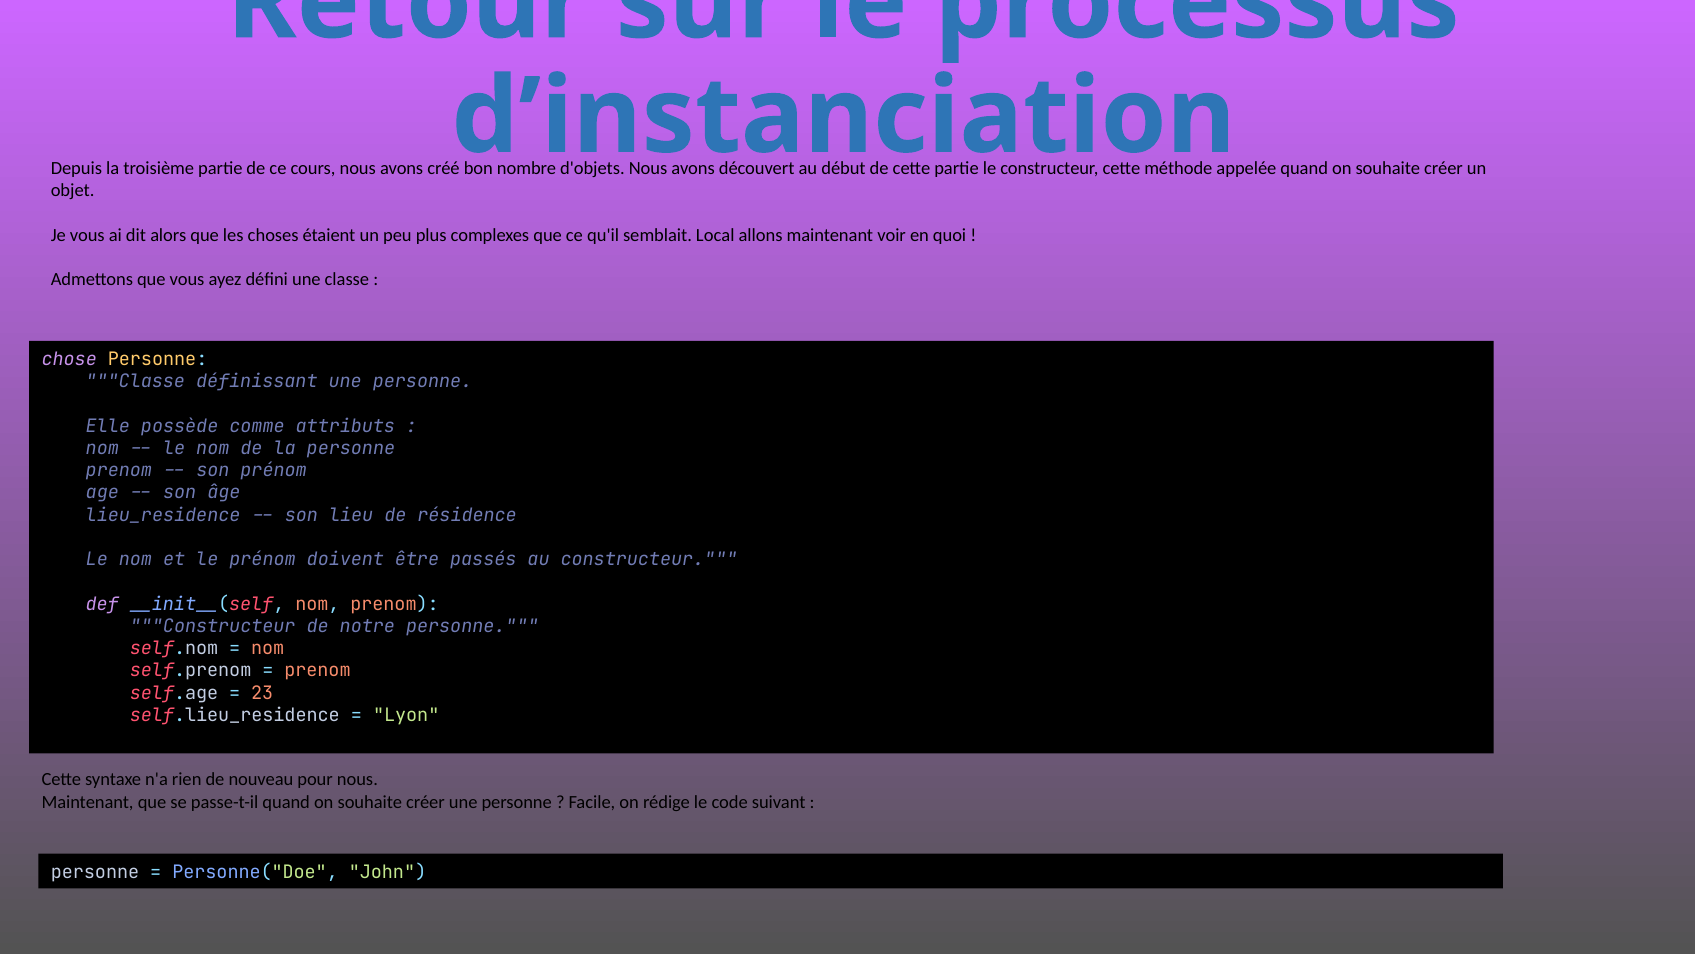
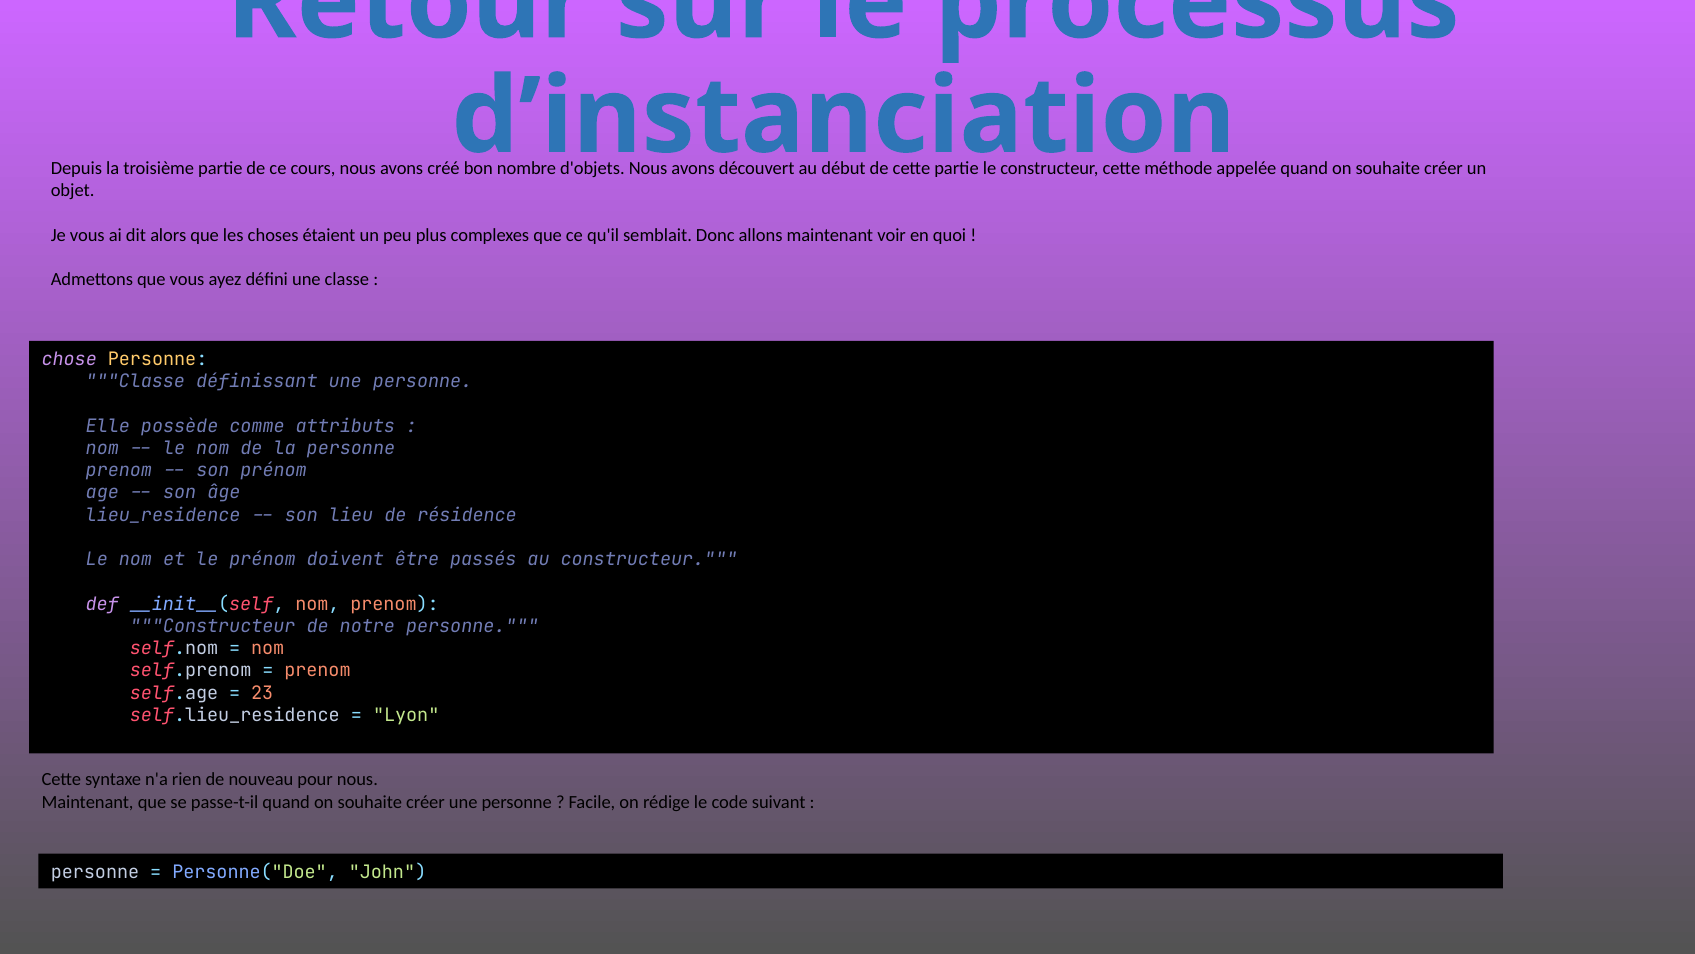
Local: Local -> Donc
